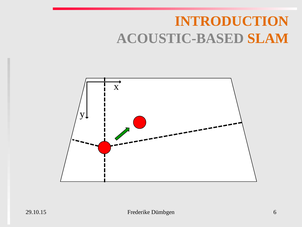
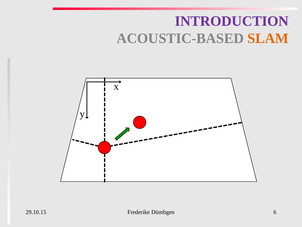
INTRODUCTION colour: orange -> purple
